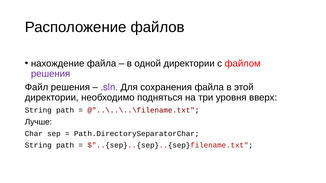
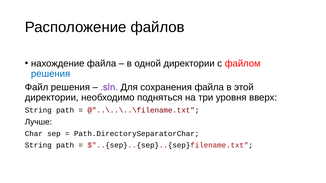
решения at (51, 74) colour: purple -> blue
